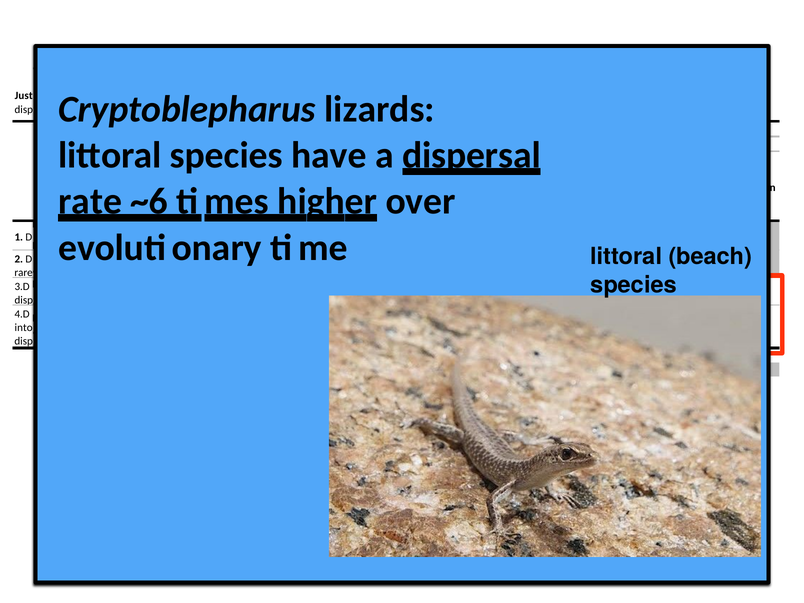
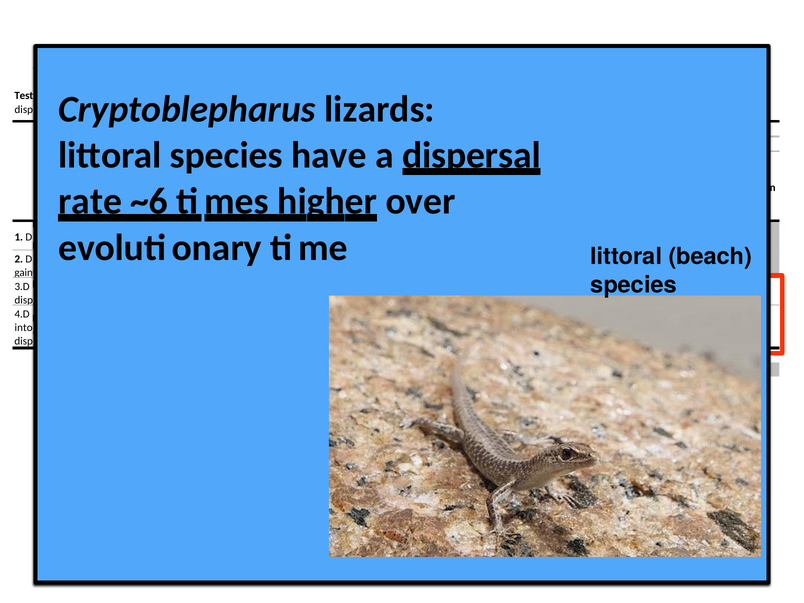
Just: Just -> Test
rare at (24, 273): rare -> gain
